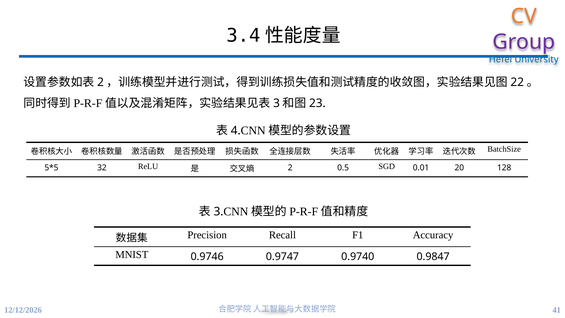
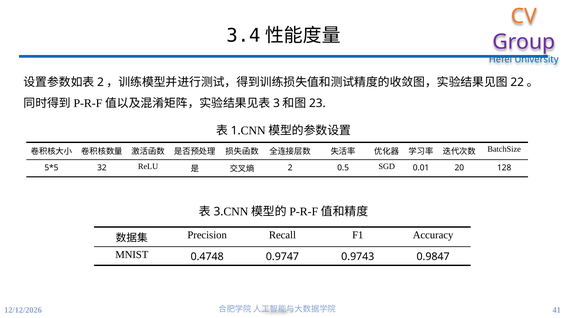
4: 4 -> 1
0.9746: 0.9746 -> 0.4748
0.9740: 0.9740 -> 0.9743
